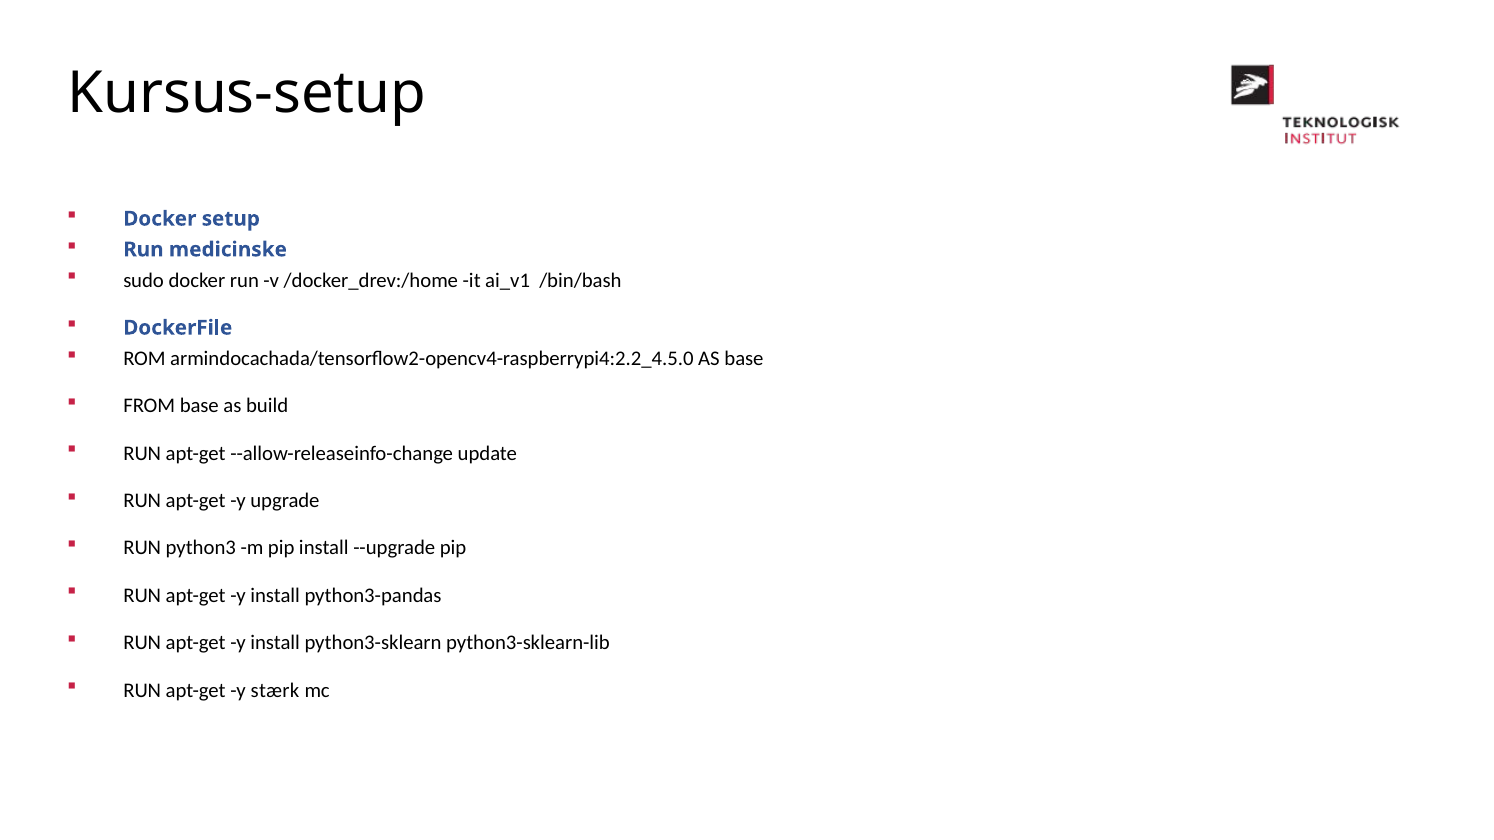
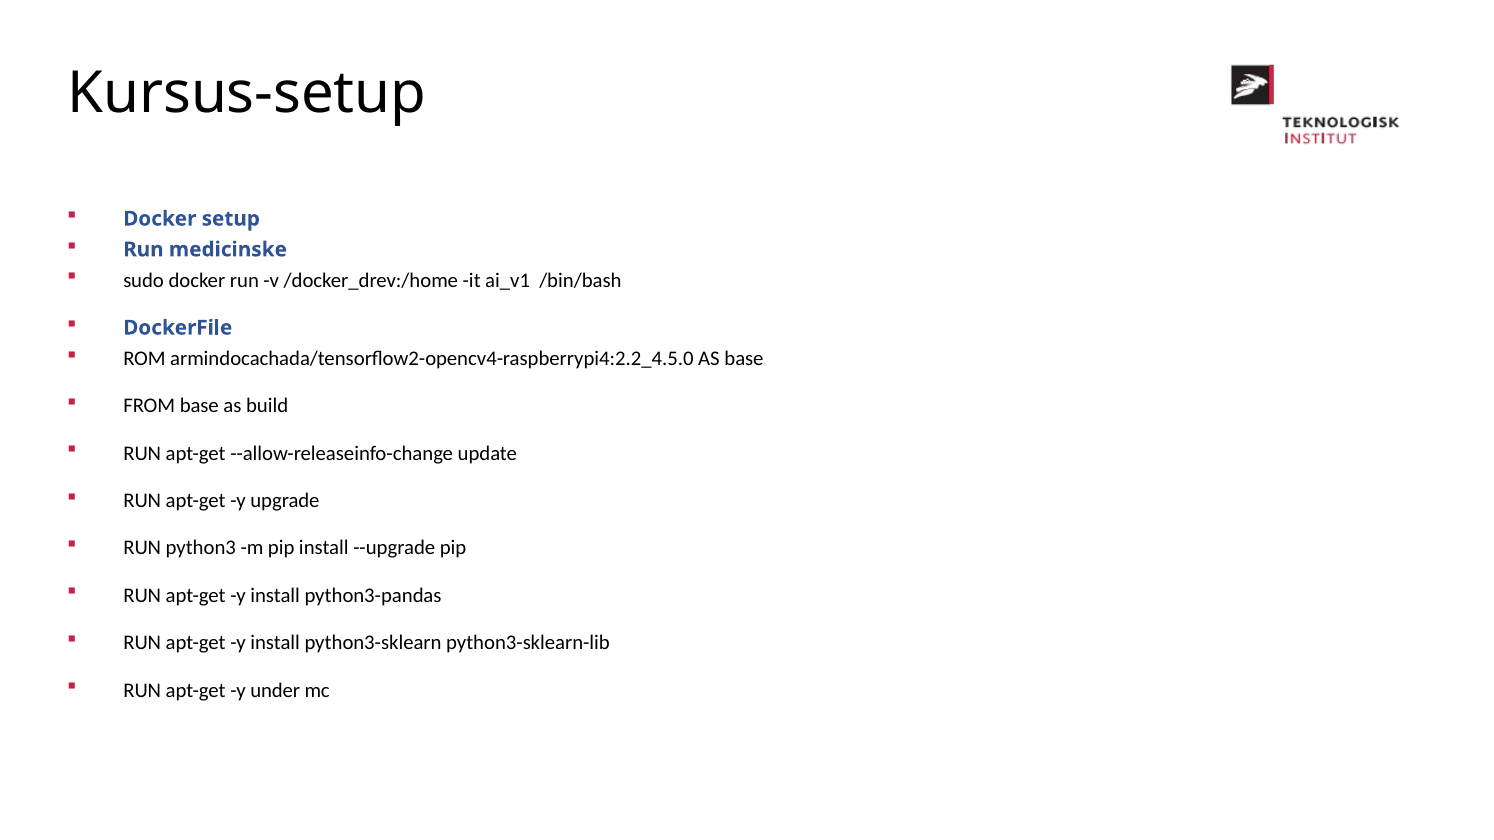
stærk: stærk -> under
